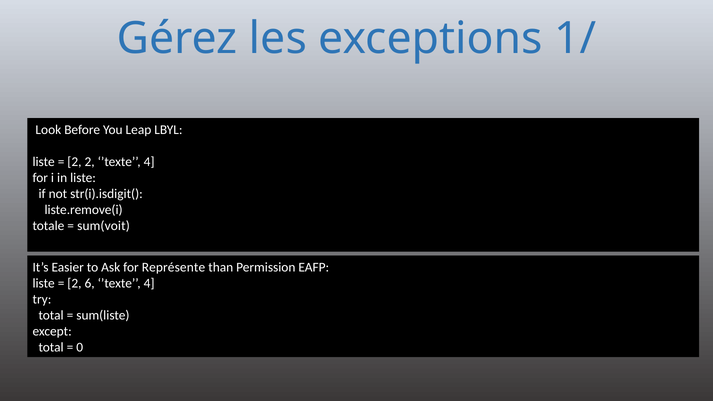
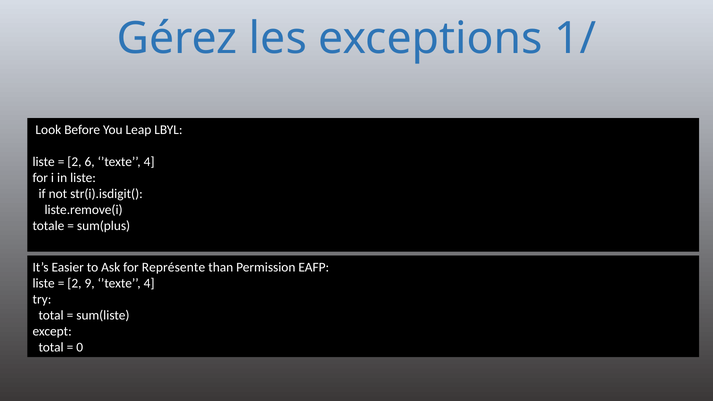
2 2: 2 -> 6
sum(voit: sum(voit -> sum(plus
6: 6 -> 9
